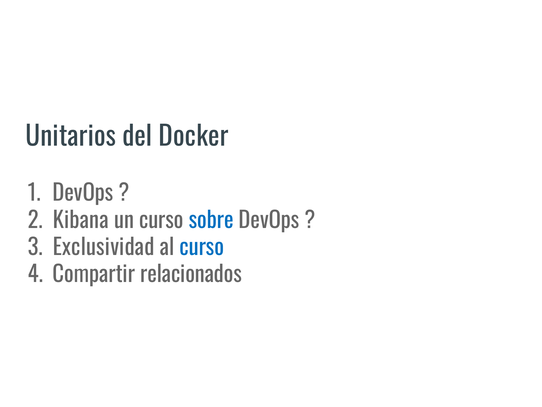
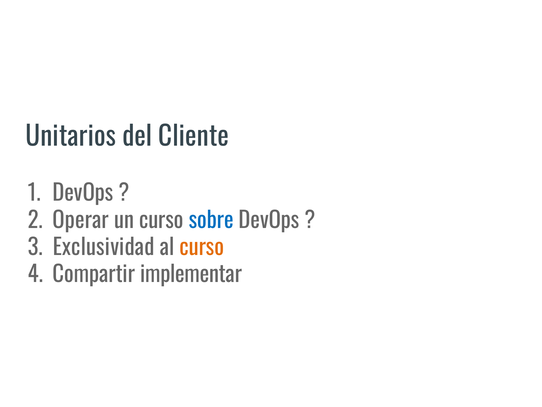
Docker: Docker -> Cliente
Kibana: Kibana -> Operar
curso at (202, 247) colour: blue -> orange
relacionados: relacionados -> implementar
